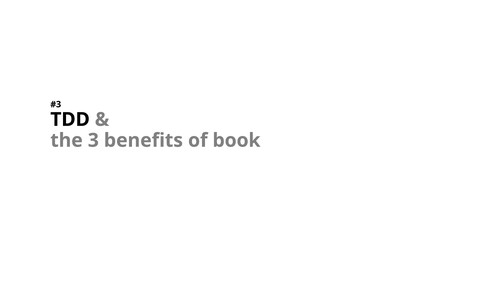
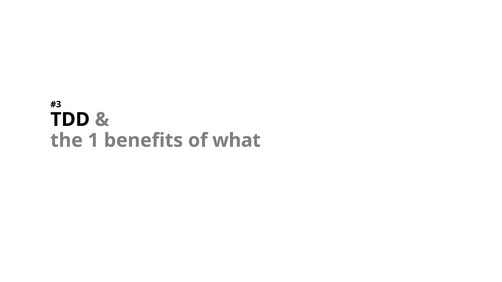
3: 3 -> 1
book: book -> what
